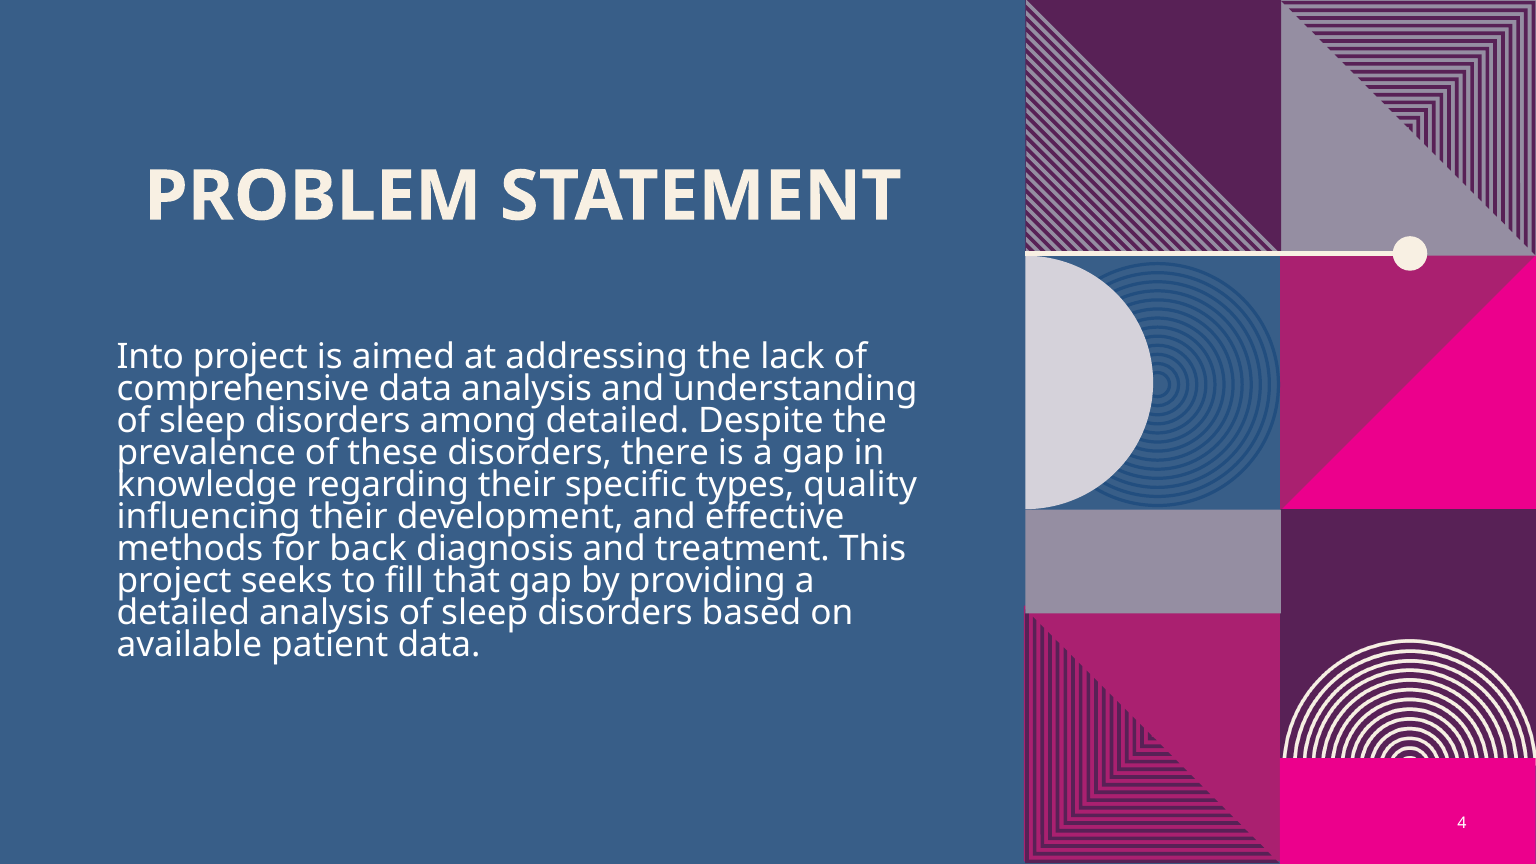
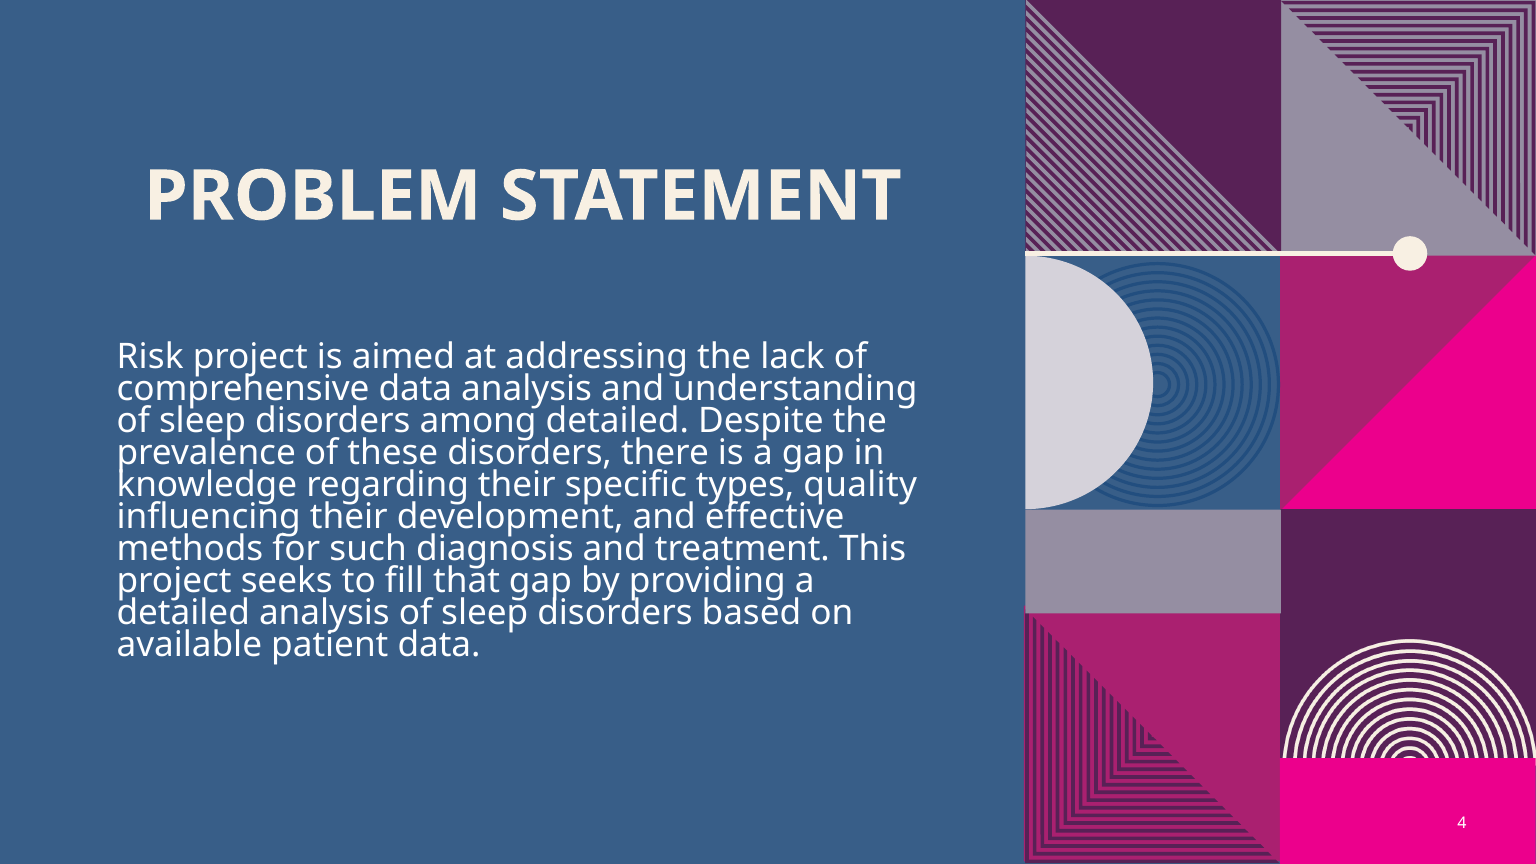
Into: Into -> Risk
back: back -> such
